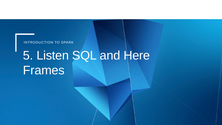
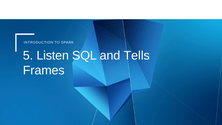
Here: Here -> Tells
